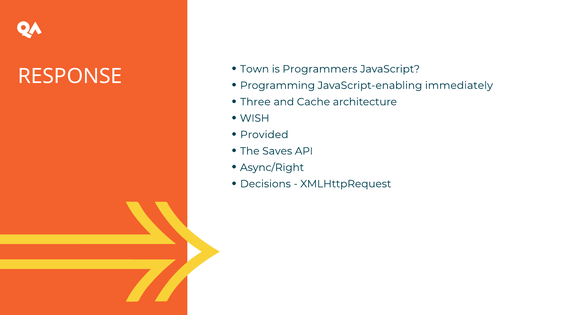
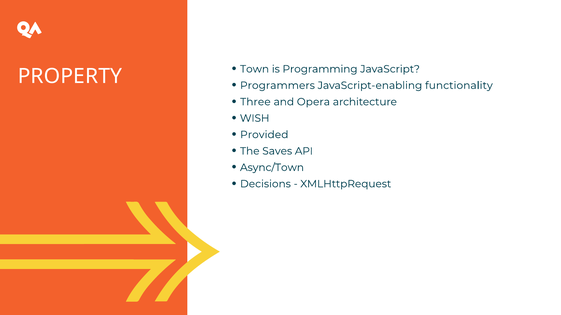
Programmers: Programmers -> Programming
RESPONSE: RESPONSE -> PROPERTY
Programming: Programming -> Programmers
immediately: immediately -> functionality
Cache: Cache -> Opera
Async/Right: Async/Right -> Async/Town
